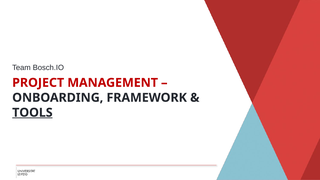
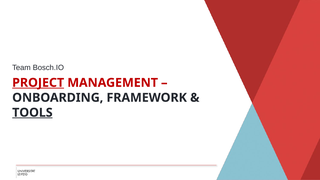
PROJECT underline: none -> present
